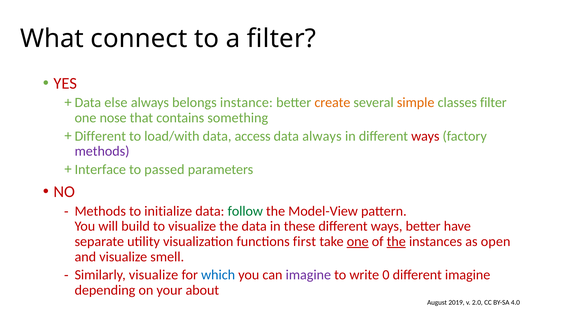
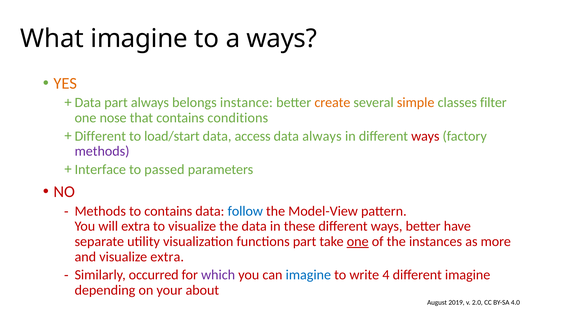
What connect: connect -> imagine
a filter: filter -> ways
YES colour: red -> orange
Data else: else -> part
something: something -> conditions
load/with: load/with -> load/start
to initialize: initialize -> contains
follow colour: green -> blue
will build: build -> extra
functions first: first -> part
the at (396, 241) underline: present -> none
open: open -> more
visualize smell: smell -> extra
Similarly visualize: visualize -> occurred
which colour: blue -> purple
imagine at (308, 275) colour: purple -> blue
0: 0 -> 4
